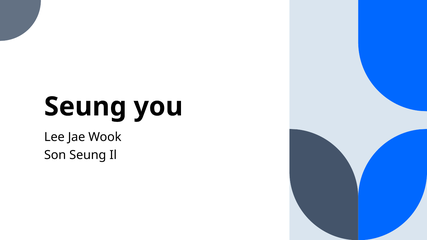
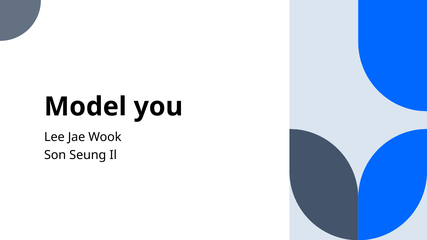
Seung at (85, 107): Seung -> Model
